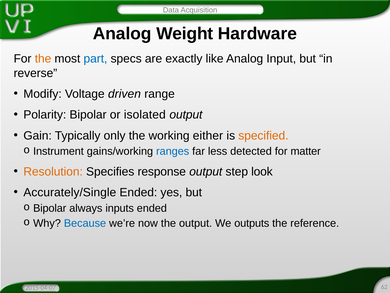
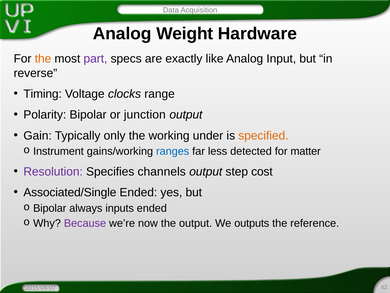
part colour: blue -> purple
Modify: Modify -> Timing
driven: driven -> clocks
isolated: isolated -> junction
either: either -> under
Resolution colour: orange -> purple
response: response -> channels
look: look -> cost
Accurately/Single: Accurately/Single -> Associated/Single
Because colour: blue -> purple
